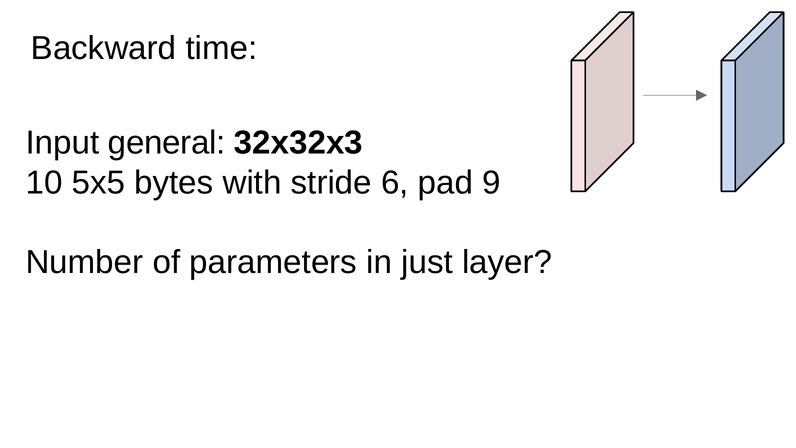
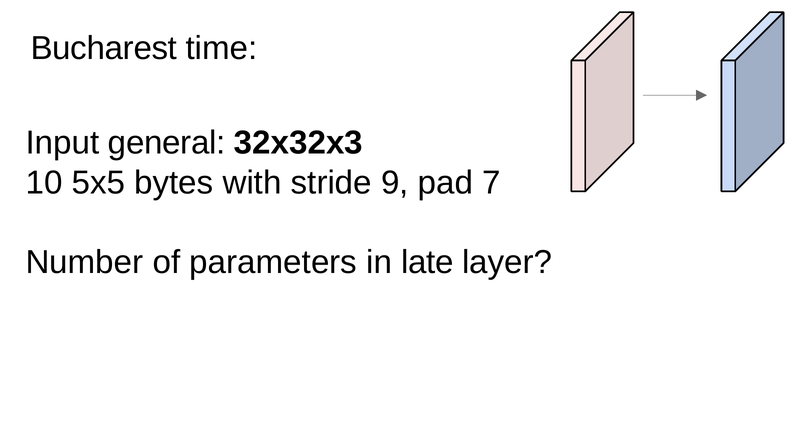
Backward: Backward -> Bucharest
6: 6 -> 9
9: 9 -> 7
just: just -> late
